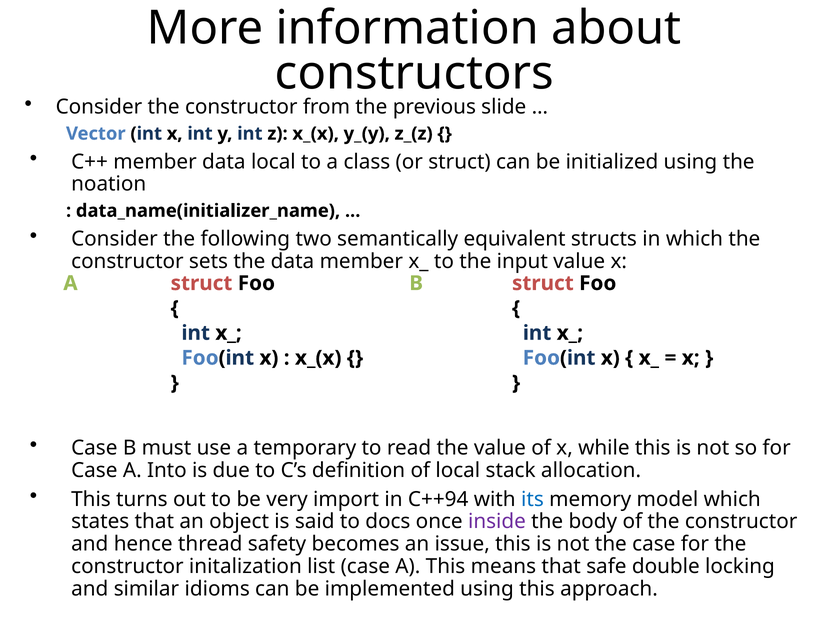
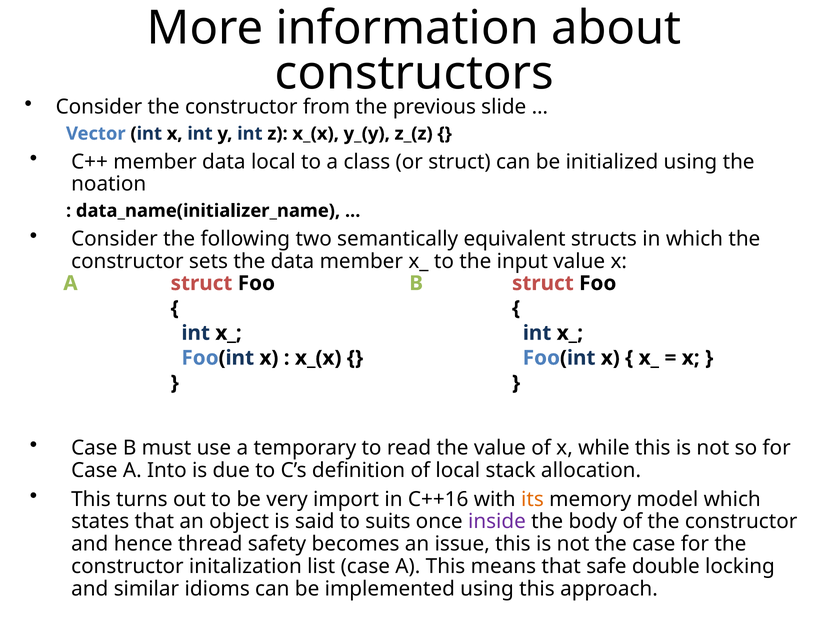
C++94: C++94 -> C++16
its colour: blue -> orange
docs: docs -> suits
